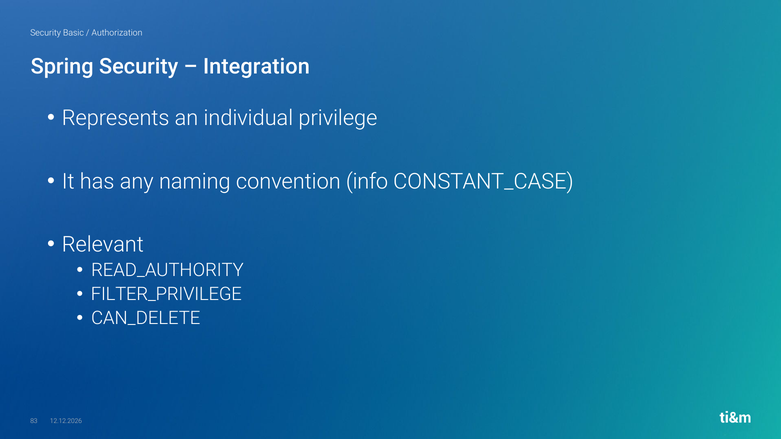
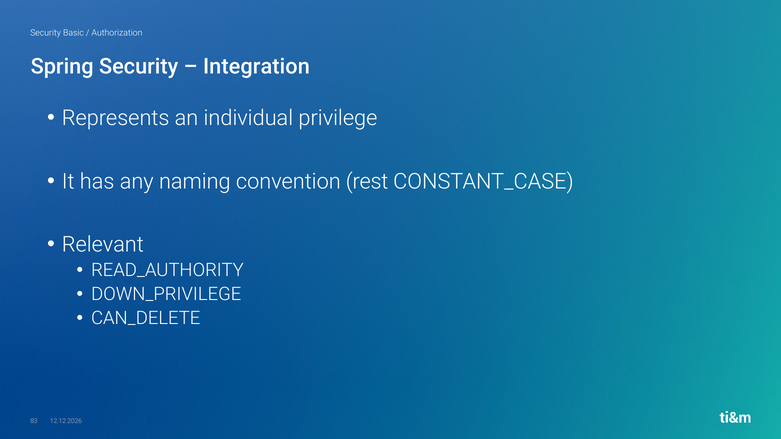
info: info -> rest
FILTER_PRIVILEGE: FILTER_PRIVILEGE -> DOWN_PRIVILEGE
